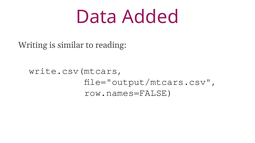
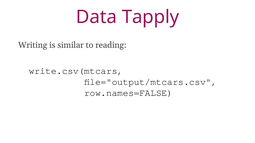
Added: Added -> Tapply
